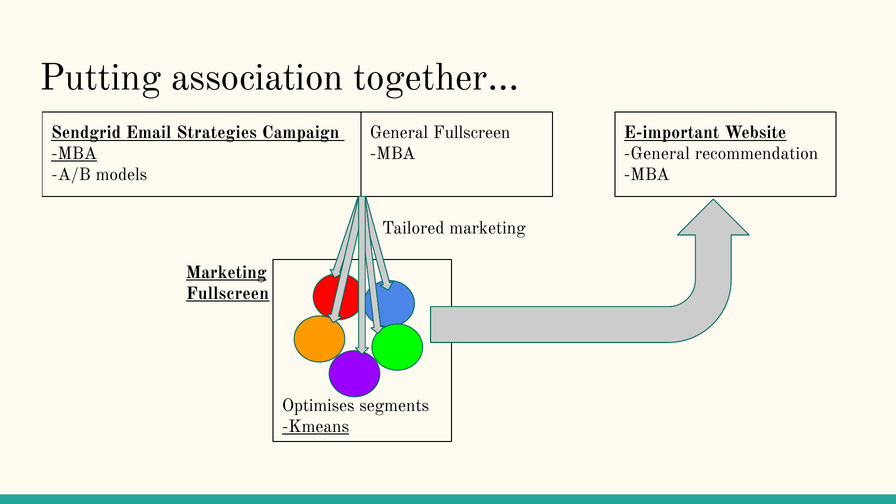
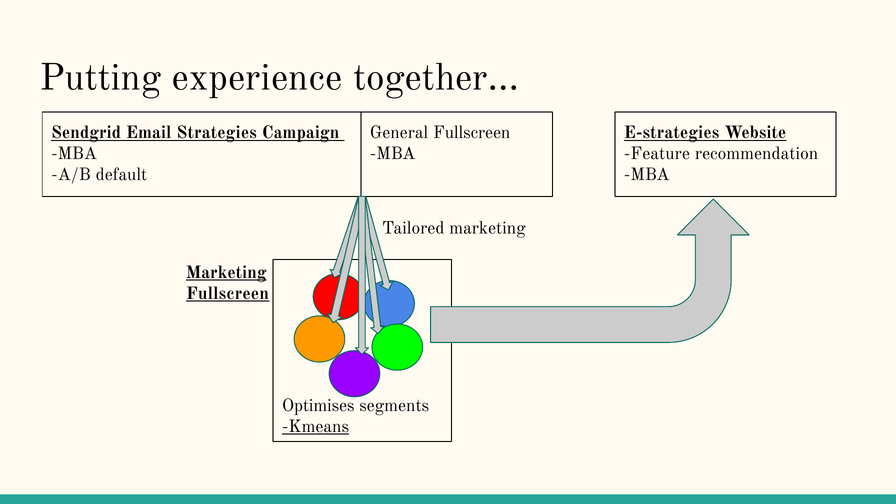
association: association -> experience
E-important: E-important -> E-strategies
MBA at (74, 154) underline: present -> none
General at (657, 154): General -> Feature
models: models -> default
